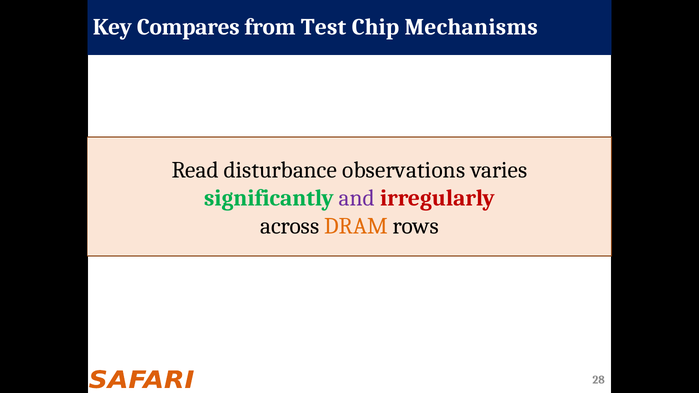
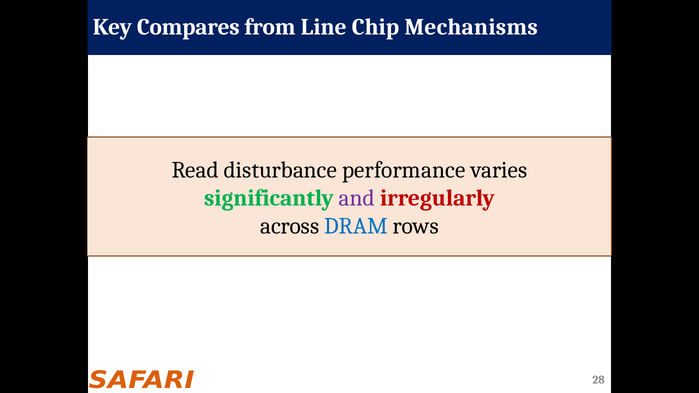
Test: Test -> Line
observations: observations -> performance
DRAM colour: orange -> blue
